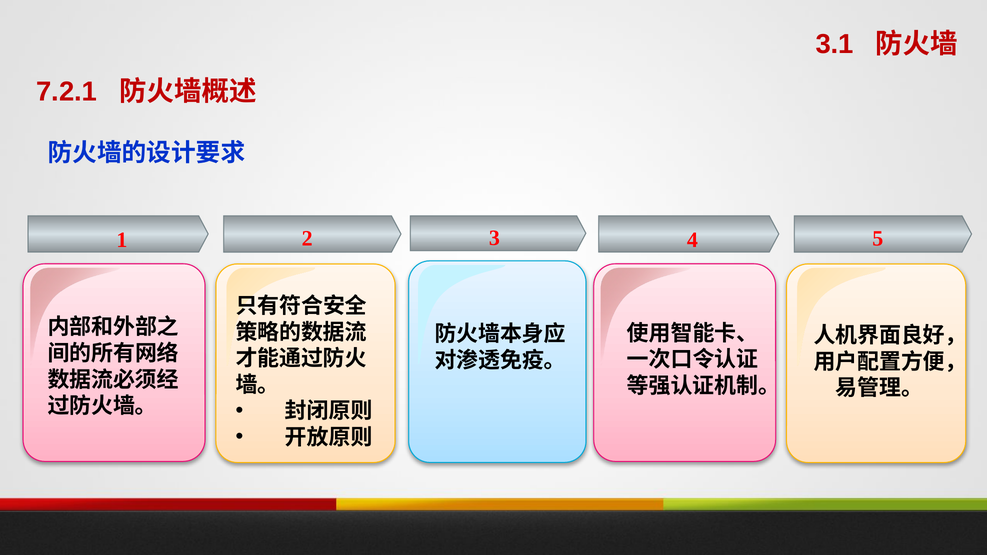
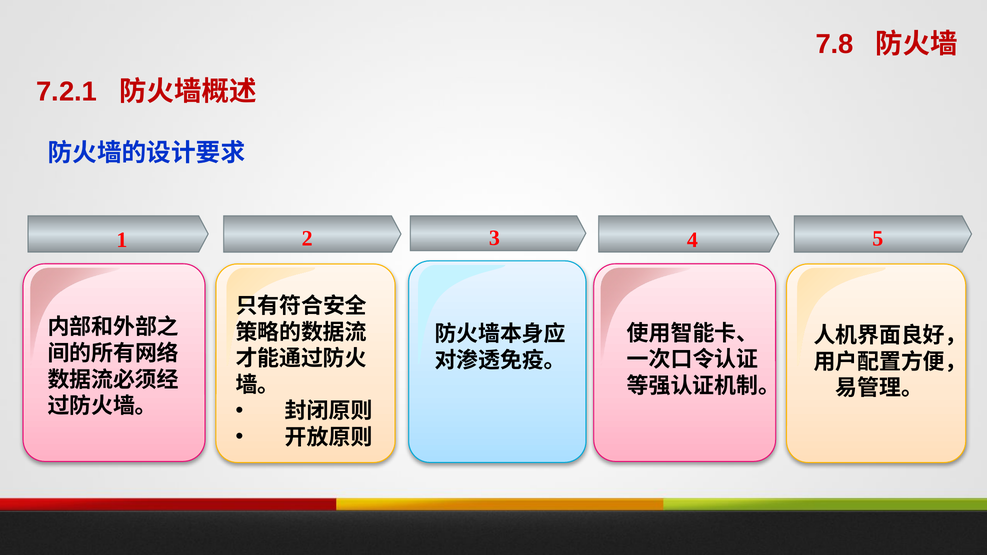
3.1: 3.1 -> 7.8
